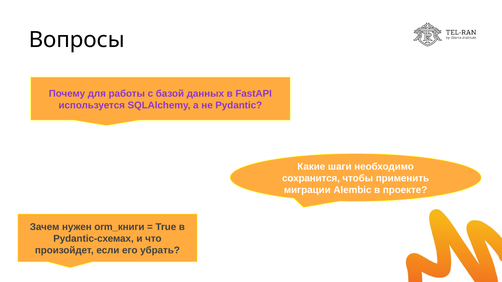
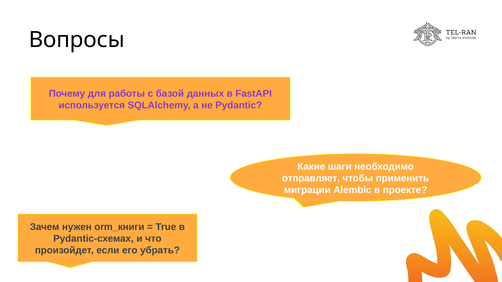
сохранится: сохранится -> отправляет
